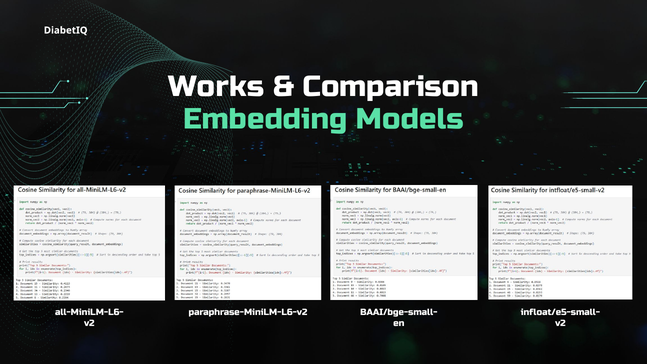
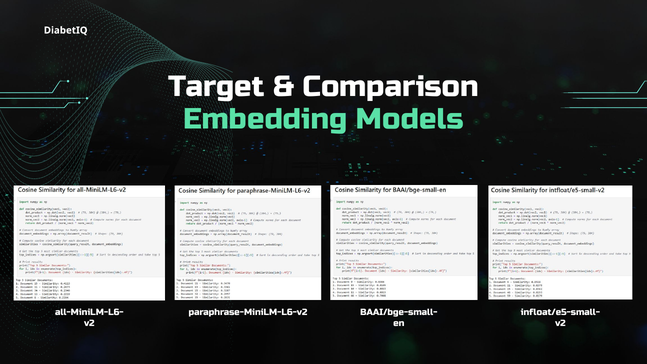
Works: Works -> Target
